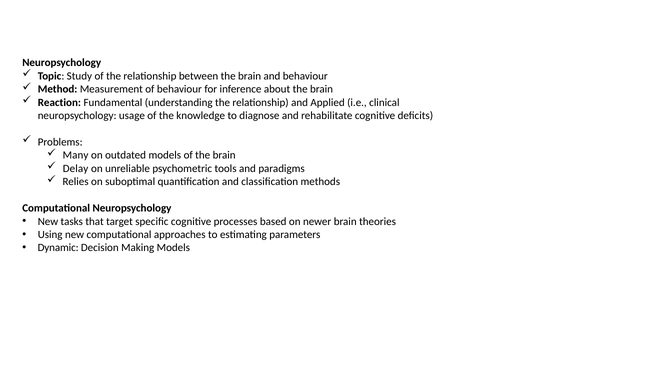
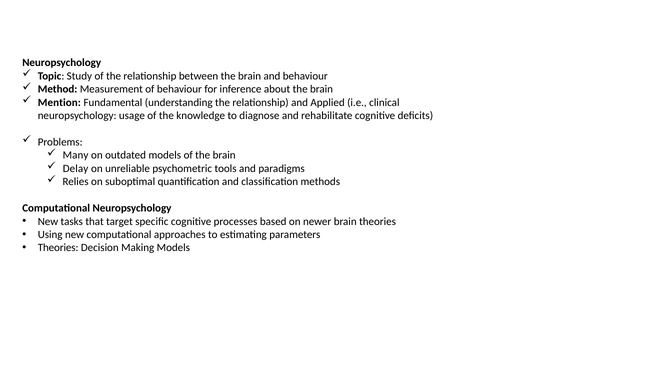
Reaction: Reaction -> Mention
Dynamic at (58, 248): Dynamic -> Theories
